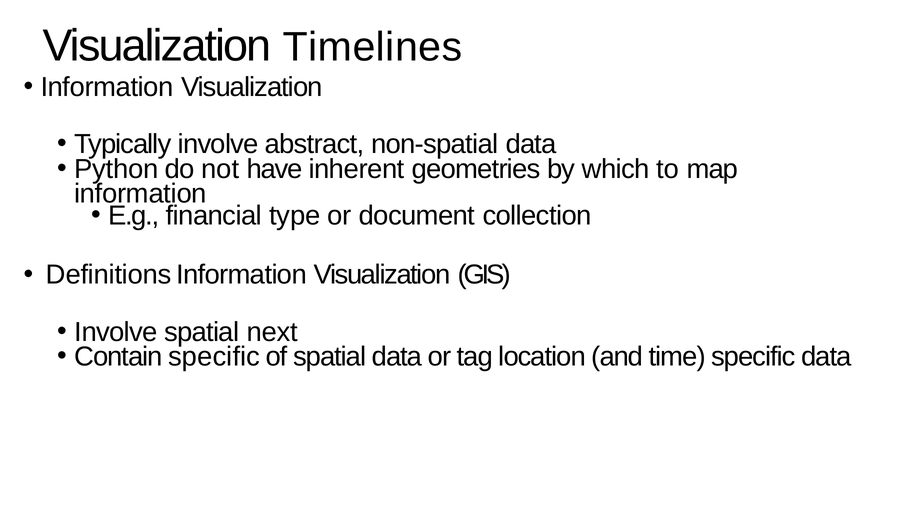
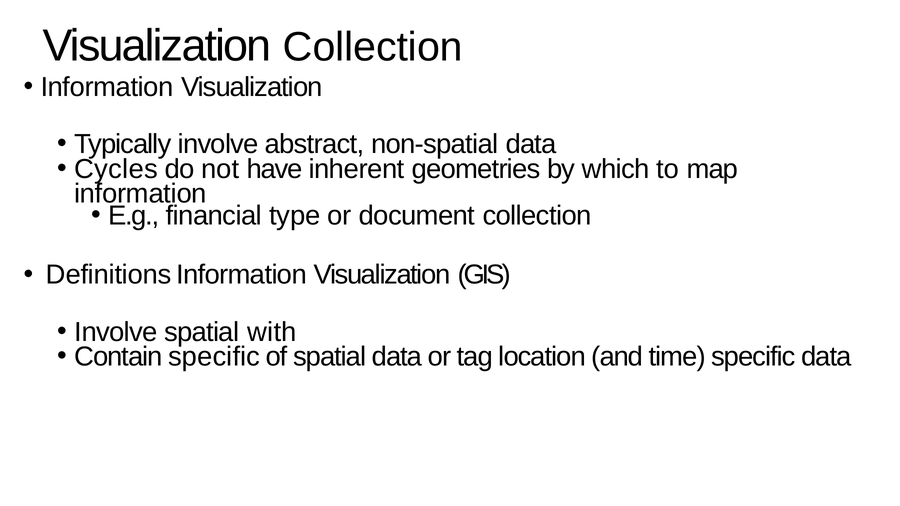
Visualization Timelines: Timelines -> Collection
Python: Python -> Cycles
next: next -> with
